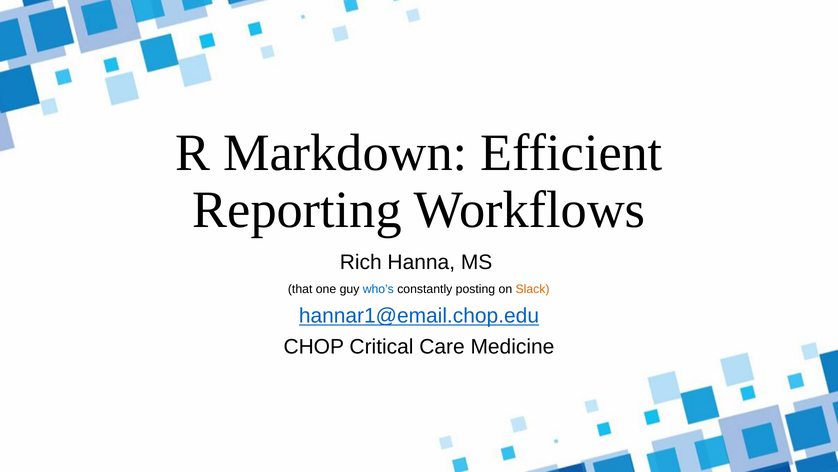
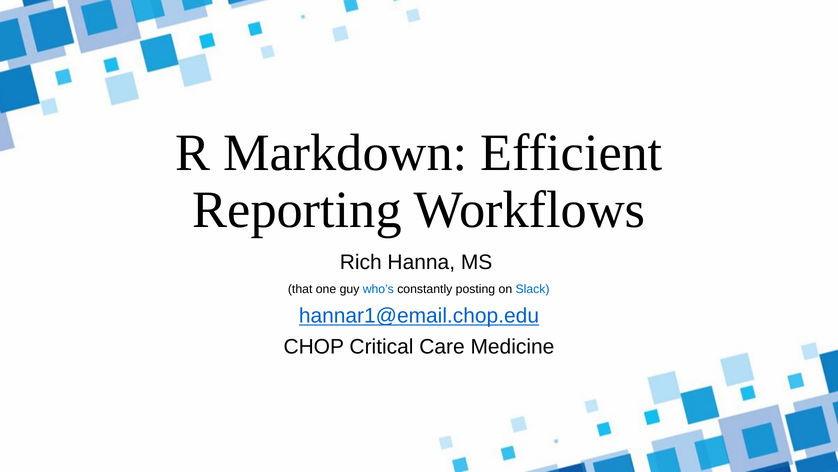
Slack colour: orange -> blue
